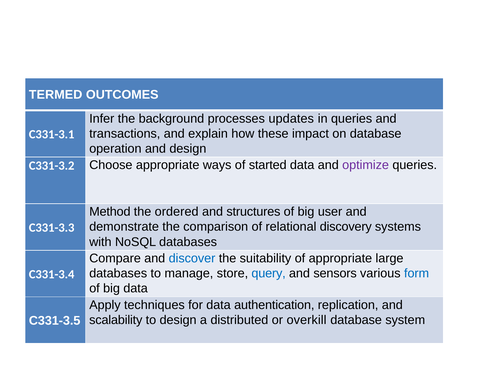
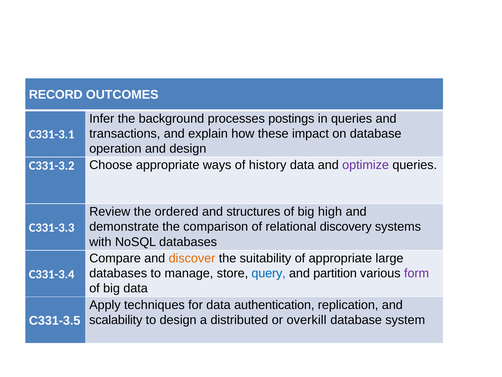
TERMED: TERMED -> RECORD
updates: updates -> postings
started: started -> history
Method: Method -> Review
user: user -> high
discover colour: blue -> orange
sensors: sensors -> partition
form colour: blue -> purple
